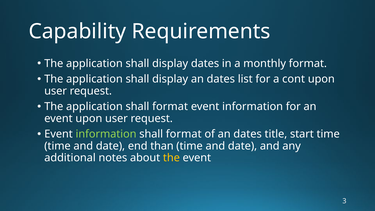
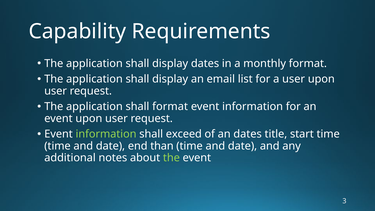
display an dates: dates -> email
a cont: cont -> user
format at (184, 134): format -> exceed
the at (171, 158) colour: yellow -> light green
